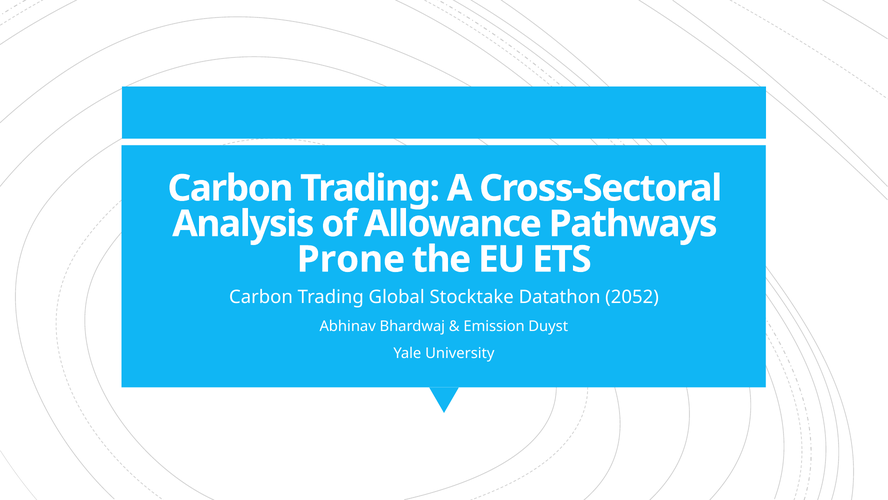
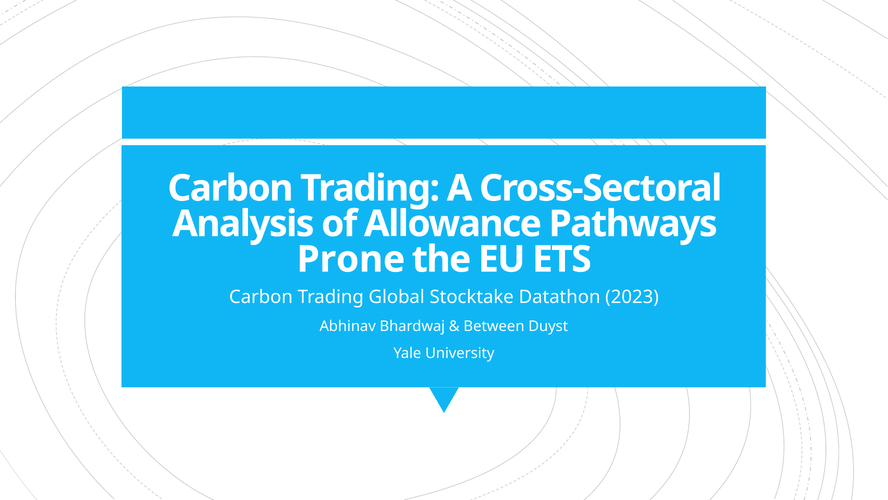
2052: 2052 -> 2023
Emission: Emission -> Between
